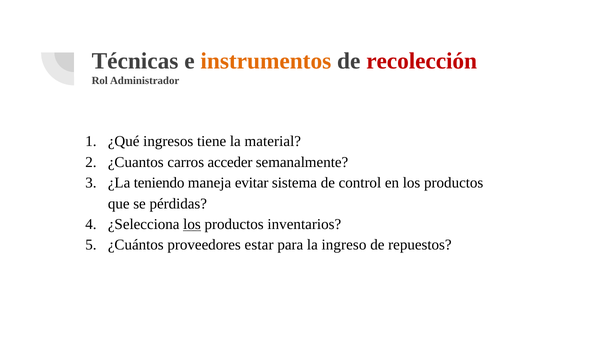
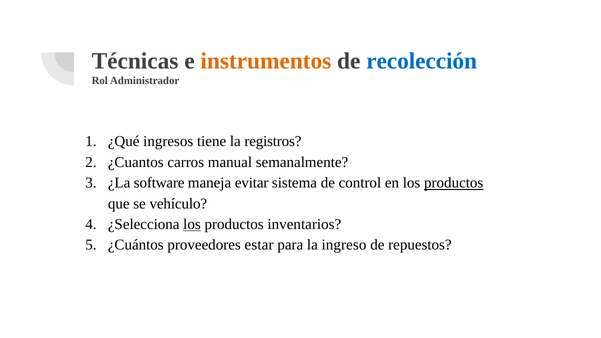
recolección colour: red -> blue
material: material -> registros
acceder: acceder -> manual
teniendo: teniendo -> software
productos at (454, 183) underline: none -> present
pérdidas: pérdidas -> vehículo
